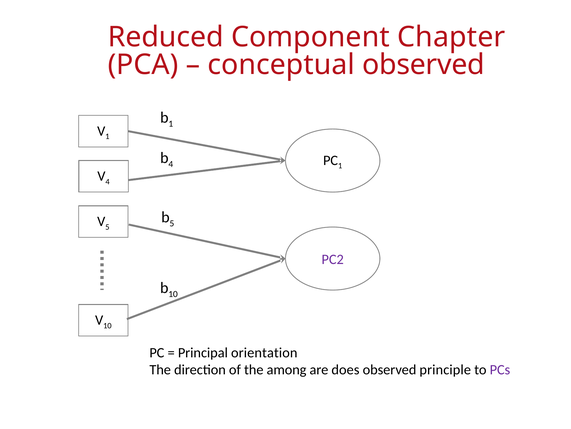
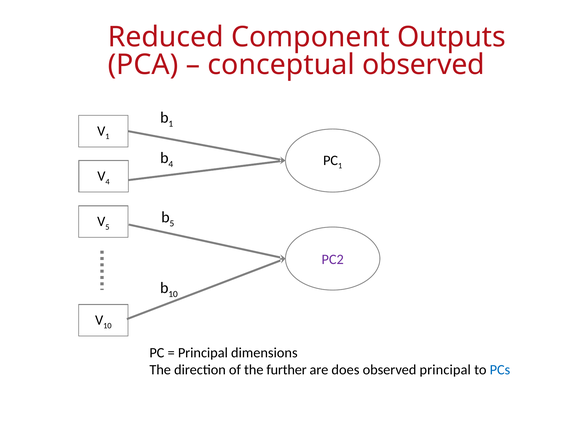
Chapter: Chapter -> Outputs
orientation: orientation -> dimensions
among: among -> further
observed principle: principle -> principal
PCs colour: purple -> blue
